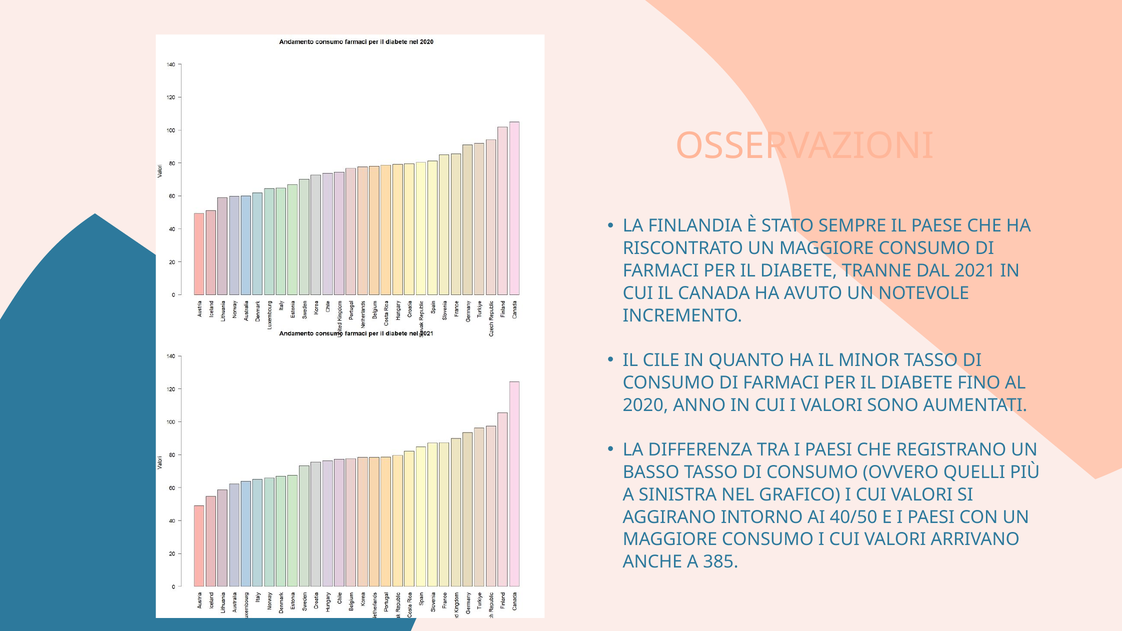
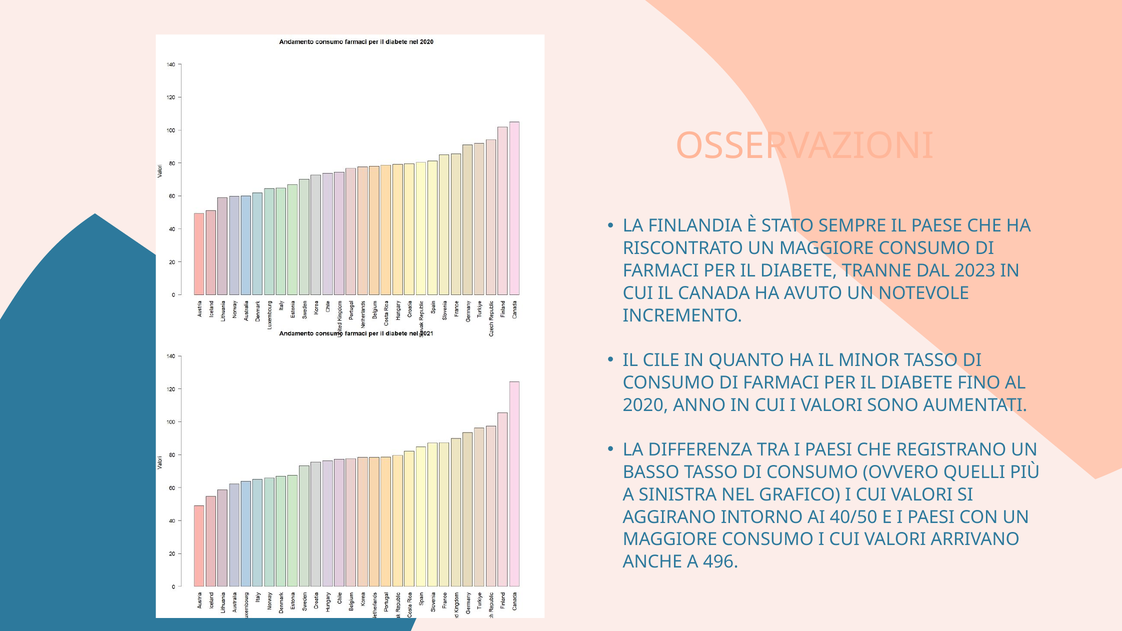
2021: 2021 -> 2023
385: 385 -> 496
